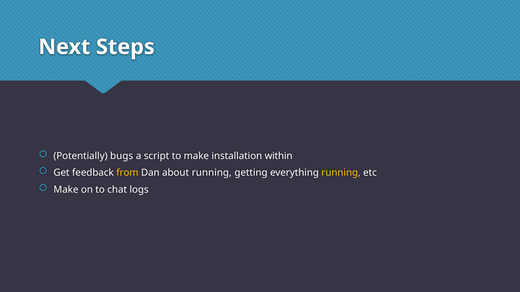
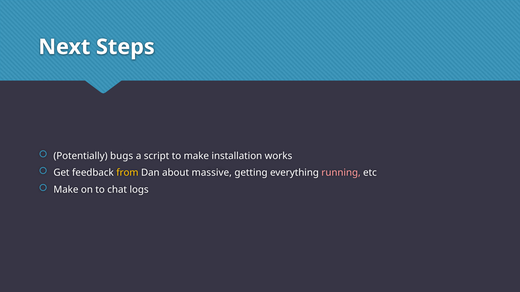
within: within -> works
about running: running -> massive
running at (341, 173) colour: yellow -> pink
